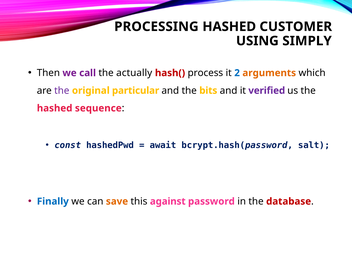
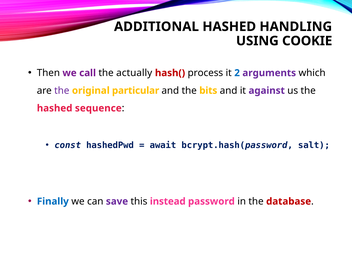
PROCESSING: PROCESSING -> ADDITIONAL
CUSTOMER: CUSTOMER -> HANDLING
SIMPLY: SIMPLY -> COOKIE
arguments colour: orange -> purple
verified: verified -> against
save colour: orange -> purple
against: against -> instead
